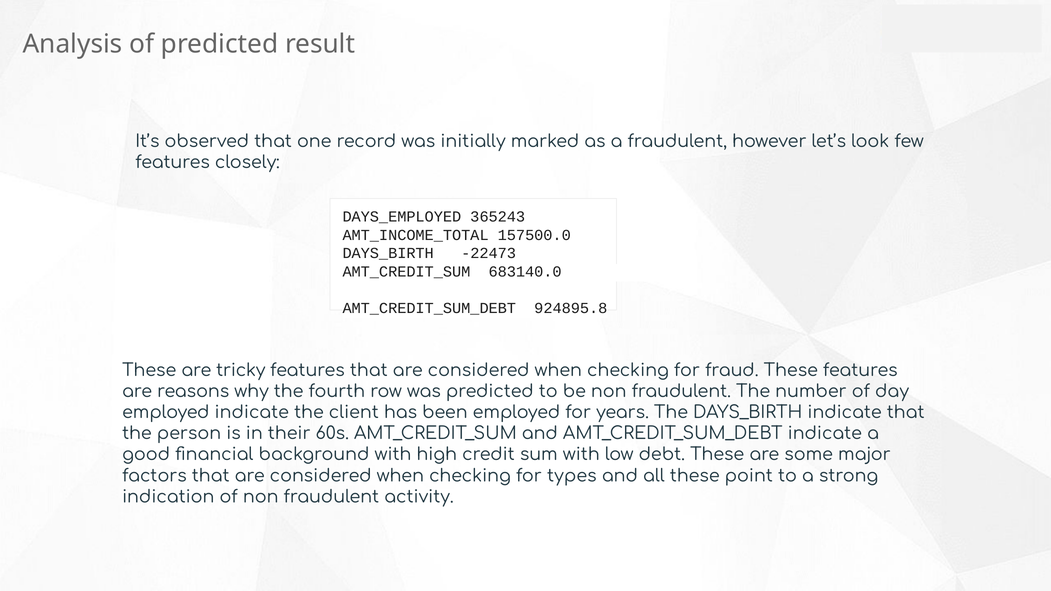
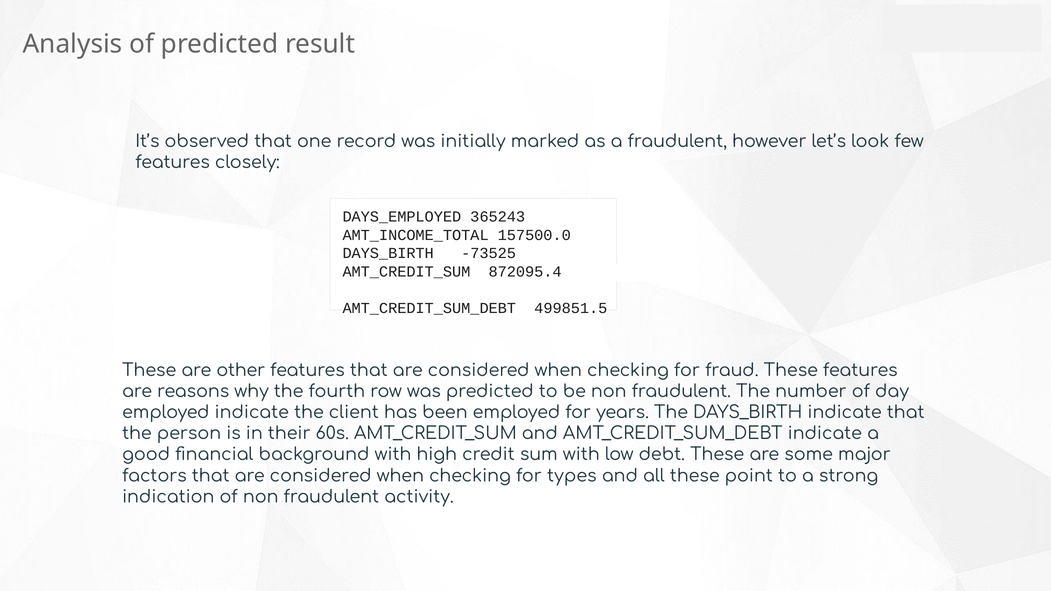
-22473: -22473 -> -73525
683140.0: 683140.0 -> 872095.4
924895.8: 924895.8 -> 499851.5
tricky: tricky -> other
